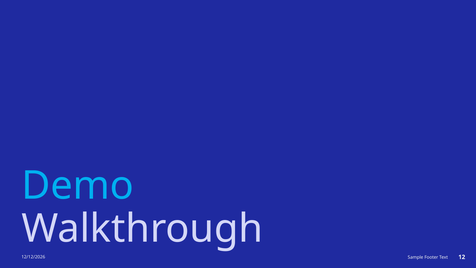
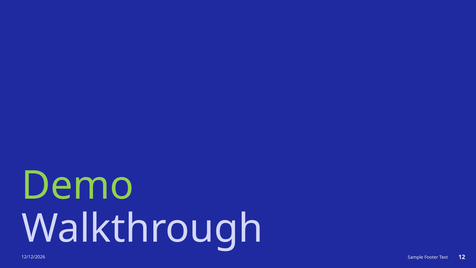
Demo colour: light blue -> light green
